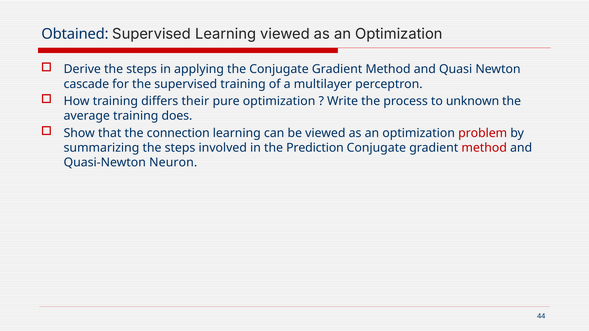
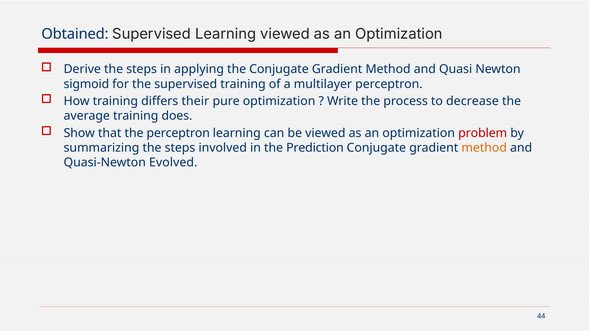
cascade: cascade -> sigmoid
unknown: unknown -> decrease
the connection: connection -> perceptron
method at (484, 148) colour: red -> orange
Neuron: Neuron -> Evolved
